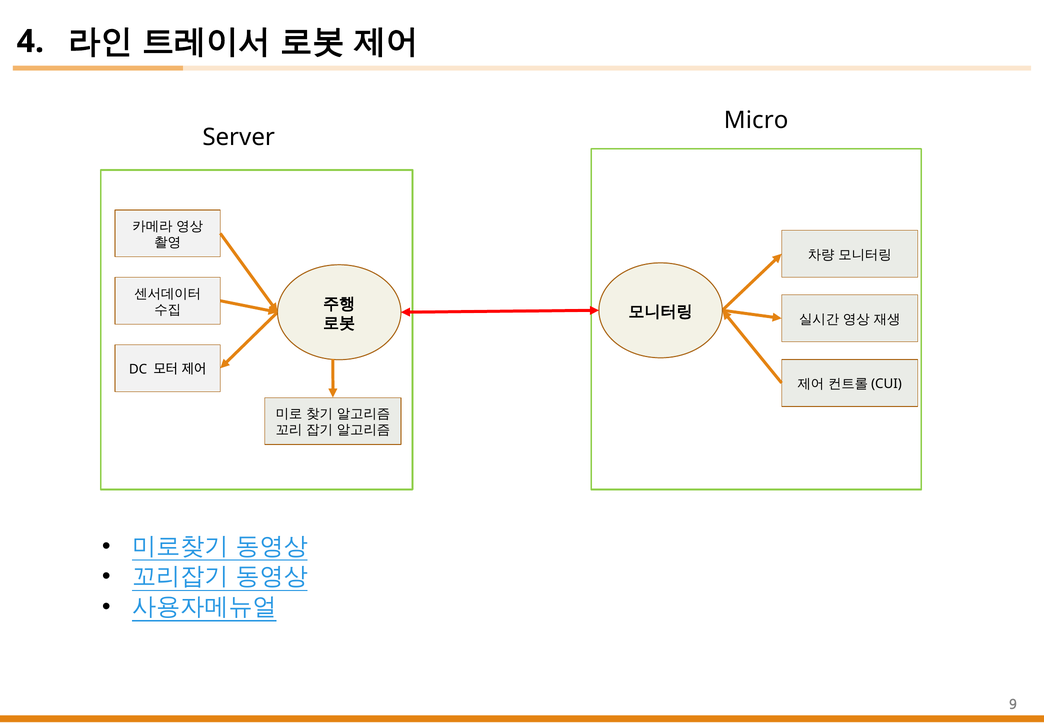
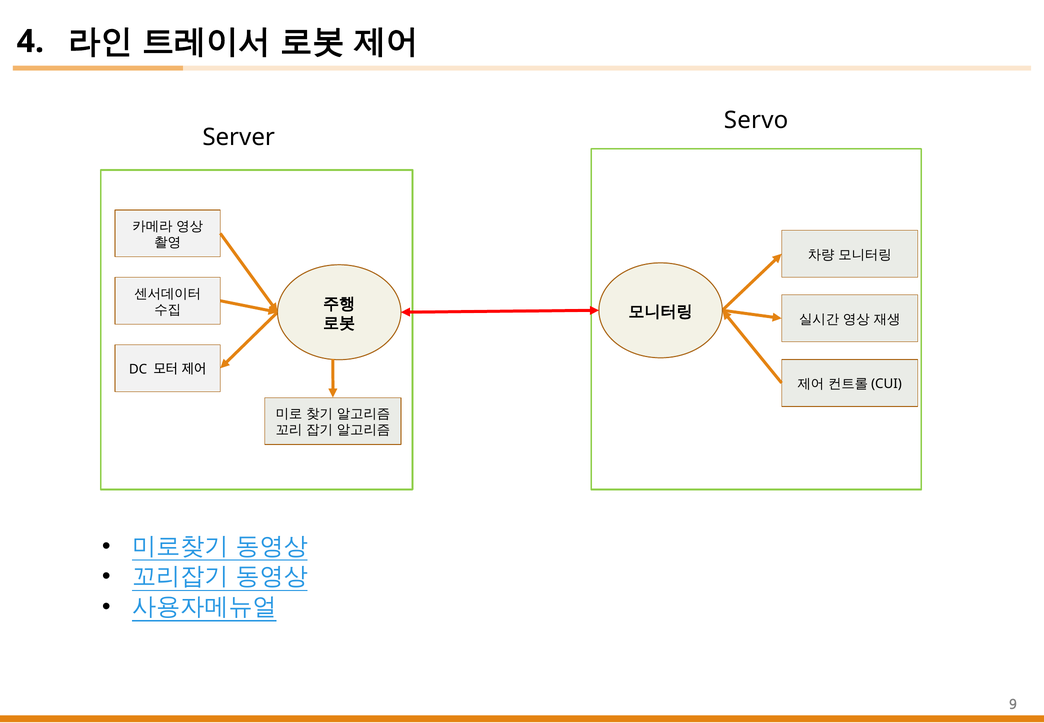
Micro: Micro -> Servo
